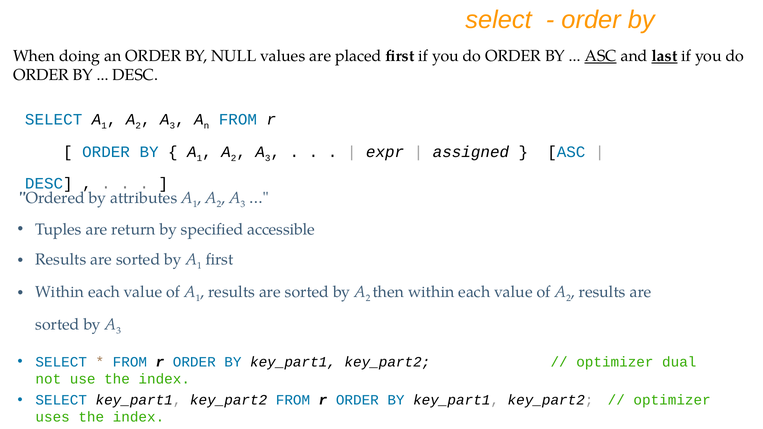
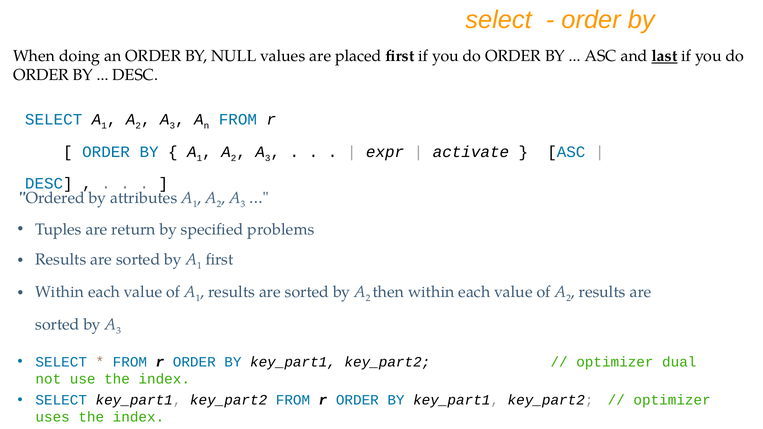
ASC at (601, 56) underline: present -> none
assigned: assigned -> activate
accessible: accessible -> problems
